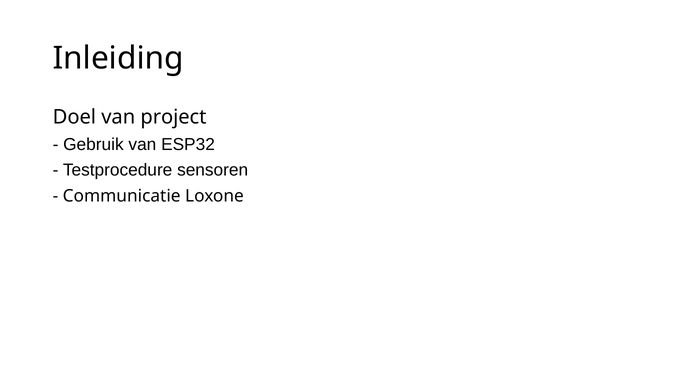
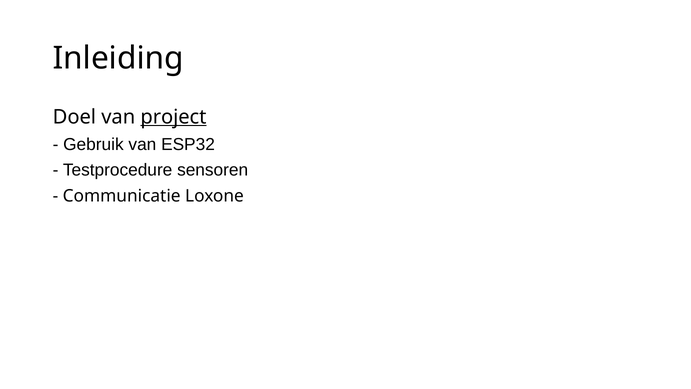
project underline: none -> present
